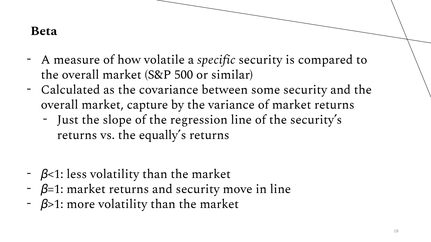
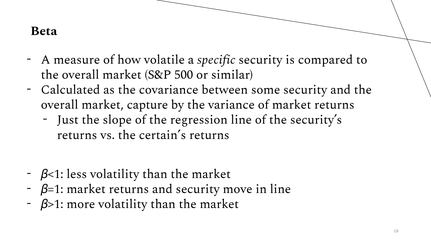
equally’s: equally’s -> certain’s
